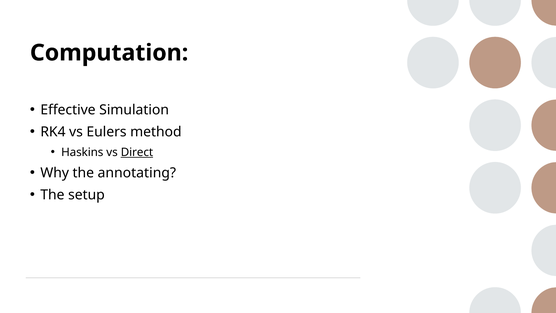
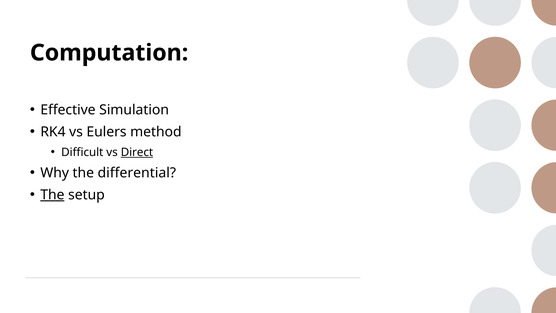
Haskins: Haskins -> Difficult
annotating: annotating -> differential
The at (52, 195) underline: none -> present
